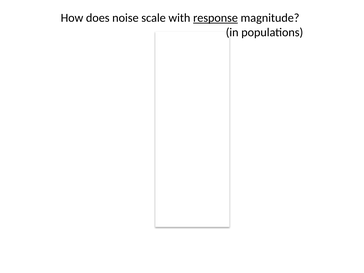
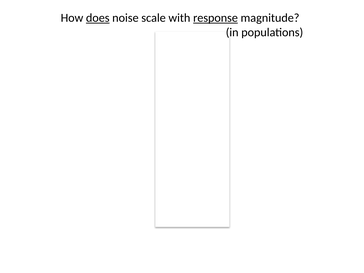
does underline: none -> present
